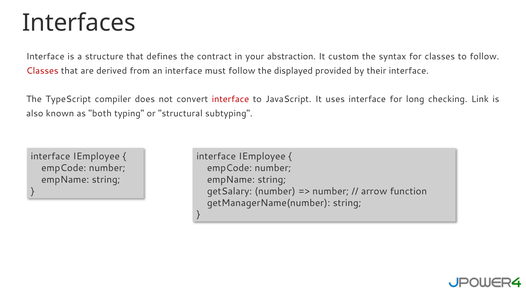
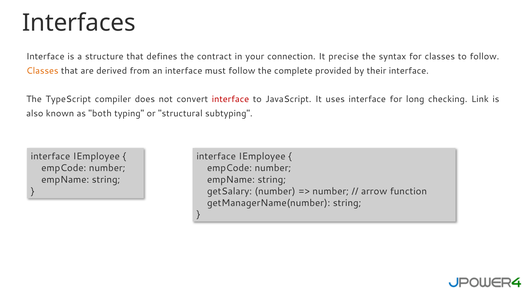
abstraction: abstraction -> connection
custom: custom -> precise
Classes at (42, 71) colour: red -> orange
displayed: displayed -> complete
